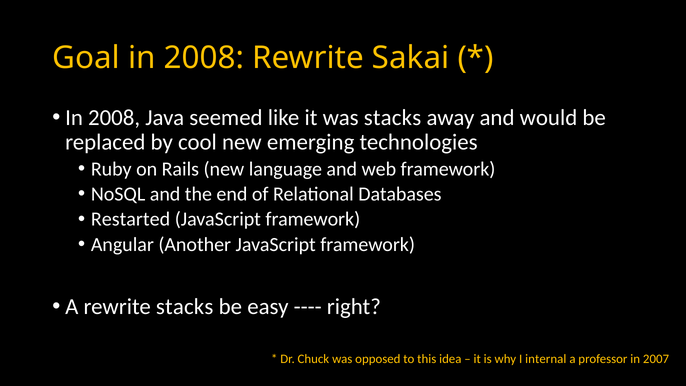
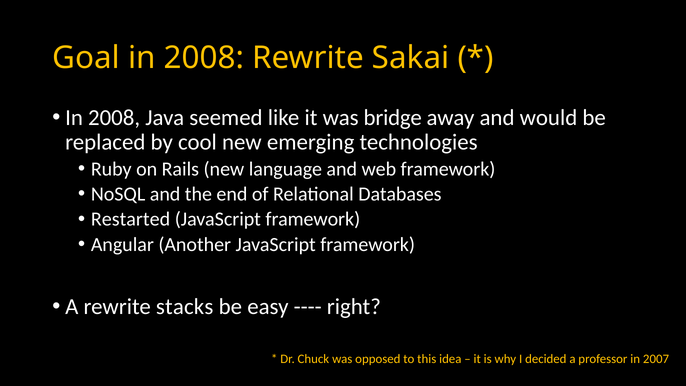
was stacks: stacks -> bridge
internal: internal -> decided
